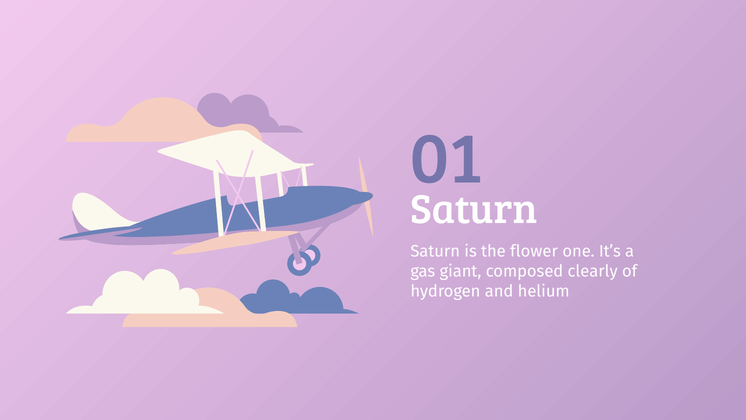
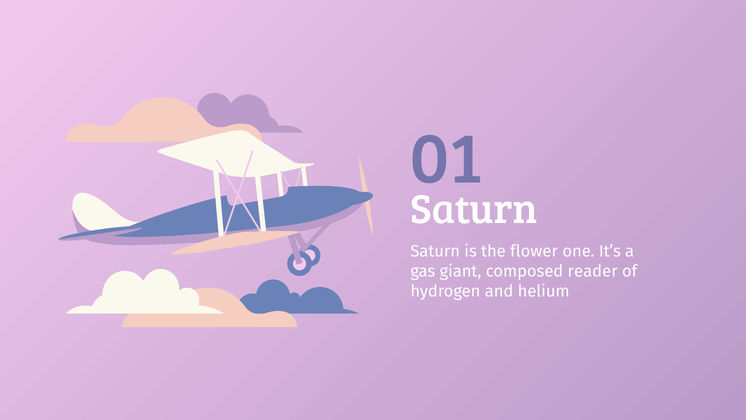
clearly: clearly -> reader
